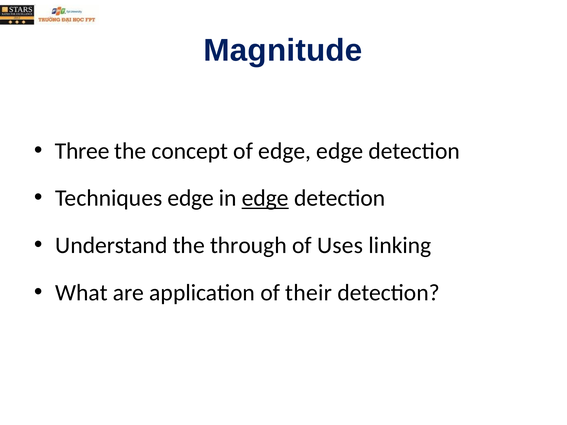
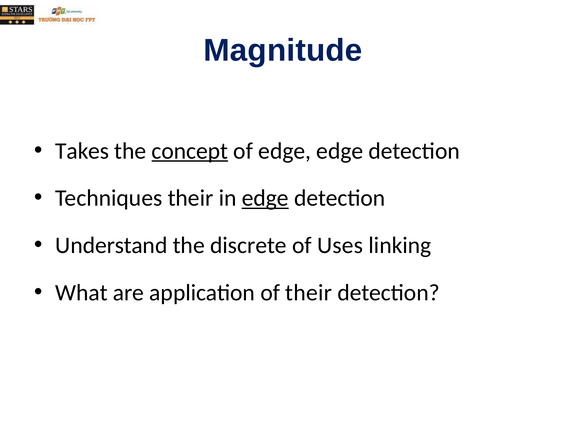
Three: Three -> Takes
concept underline: none -> present
Techniques edge: edge -> their
through: through -> discrete
